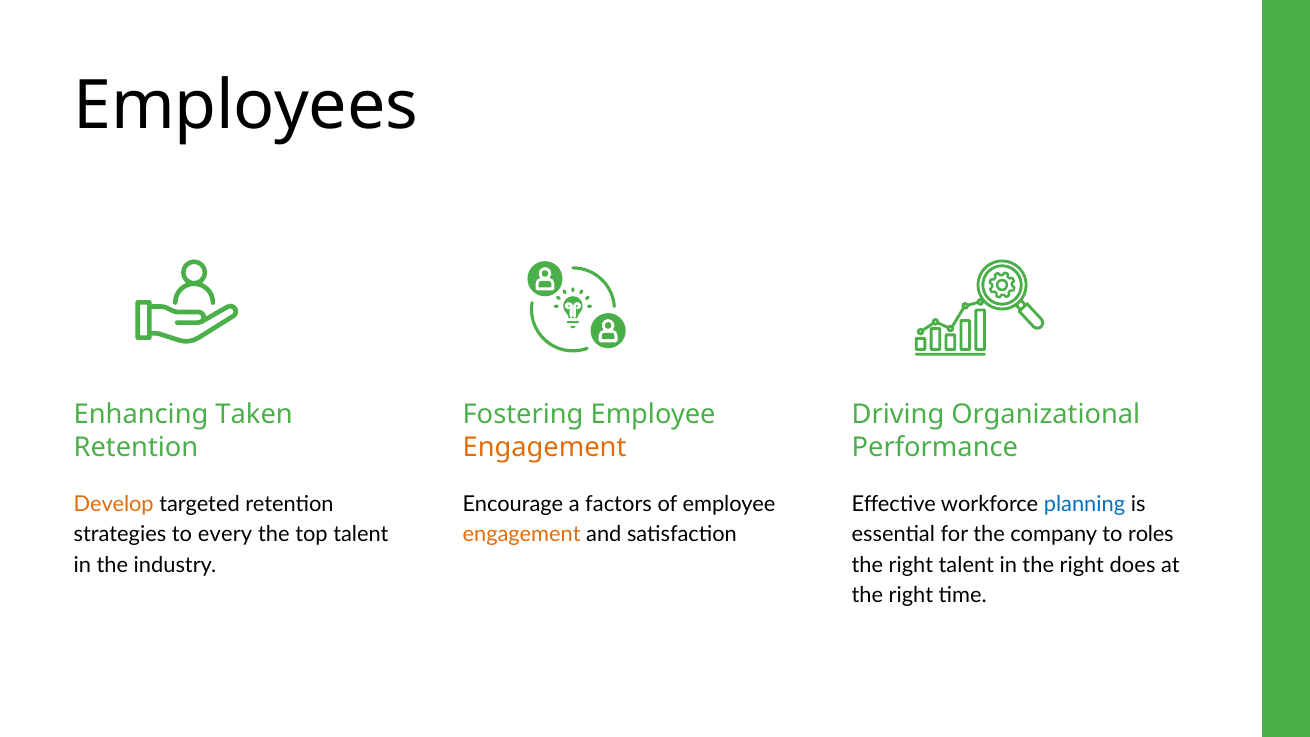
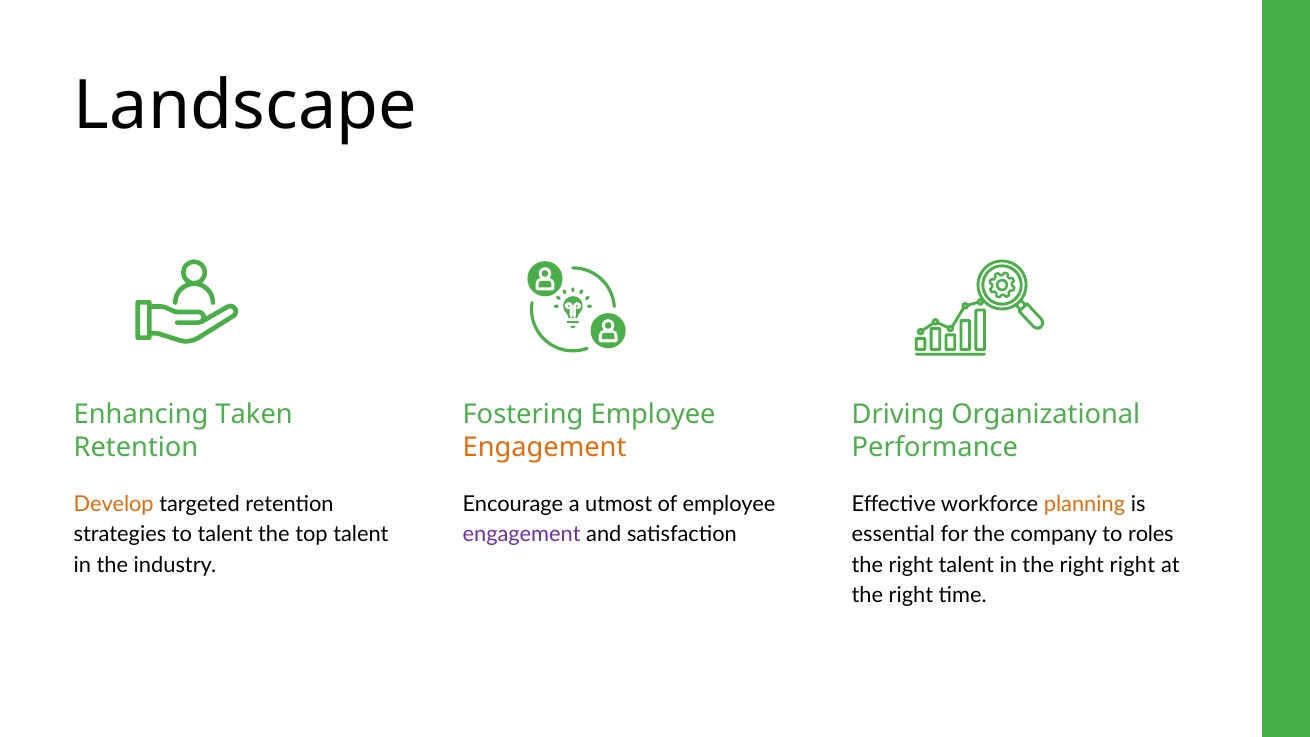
Employees: Employees -> Landscape
factors: factors -> utmost
planning colour: blue -> orange
to every: every -> talent
engagement at (522, 535) colour: orange -> purple
right does: does -> right
